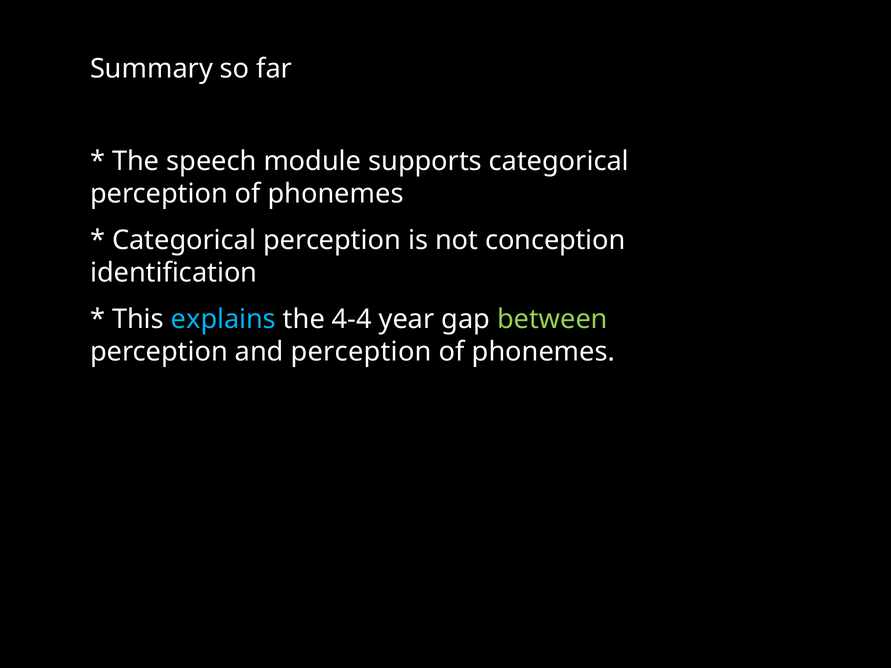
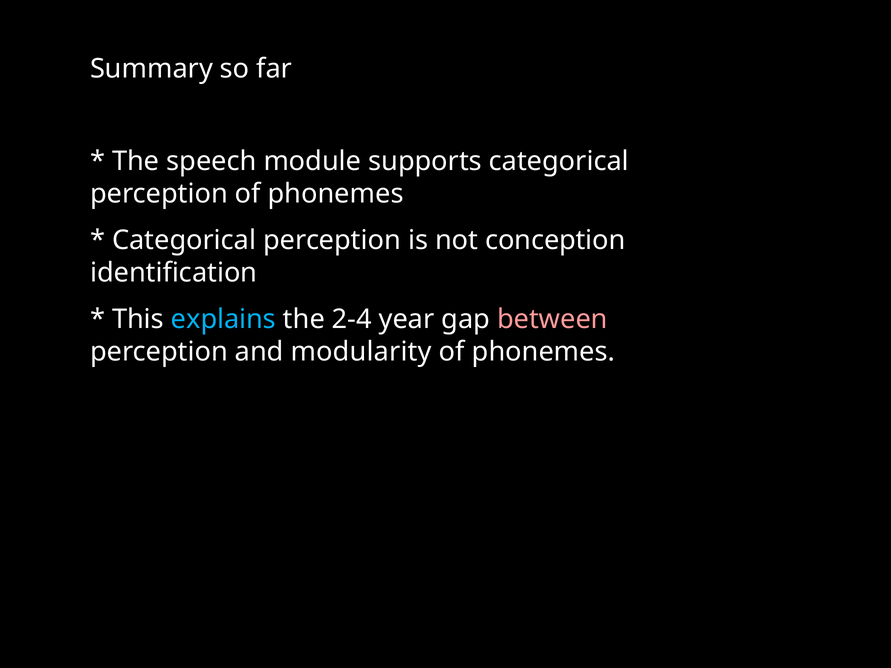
4-4: 4-4 -> 2-4
between colour: light green -> pink
and perception: perception -> modularity
